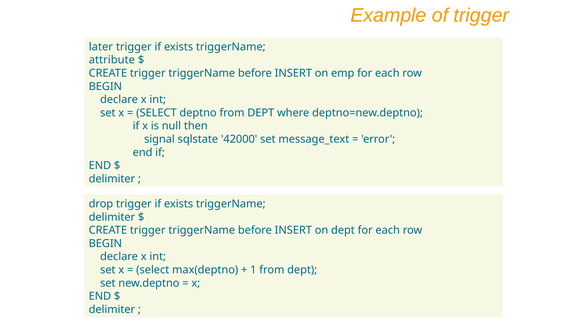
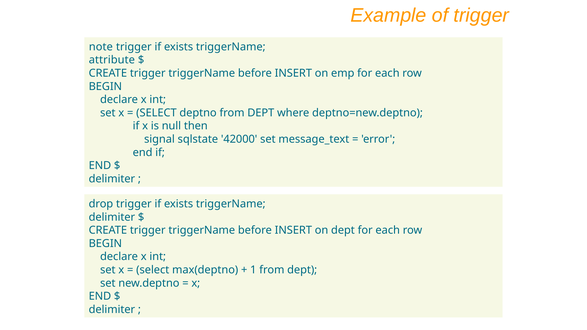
later: later -> note
